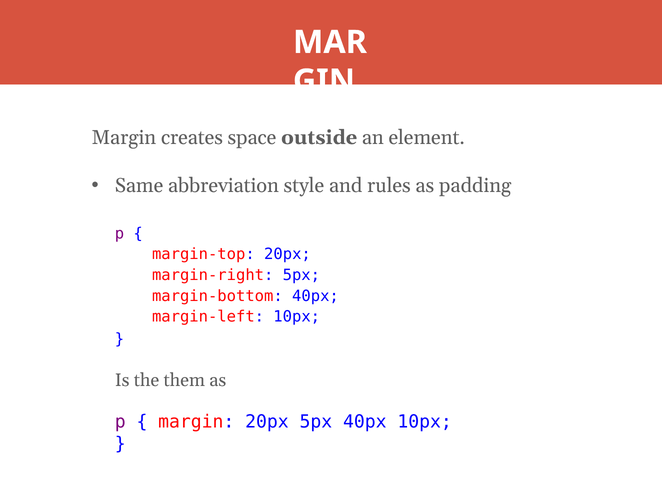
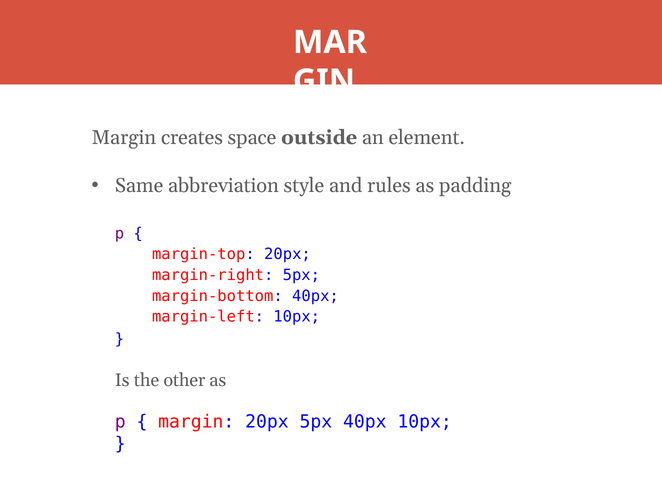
them: them -> other
